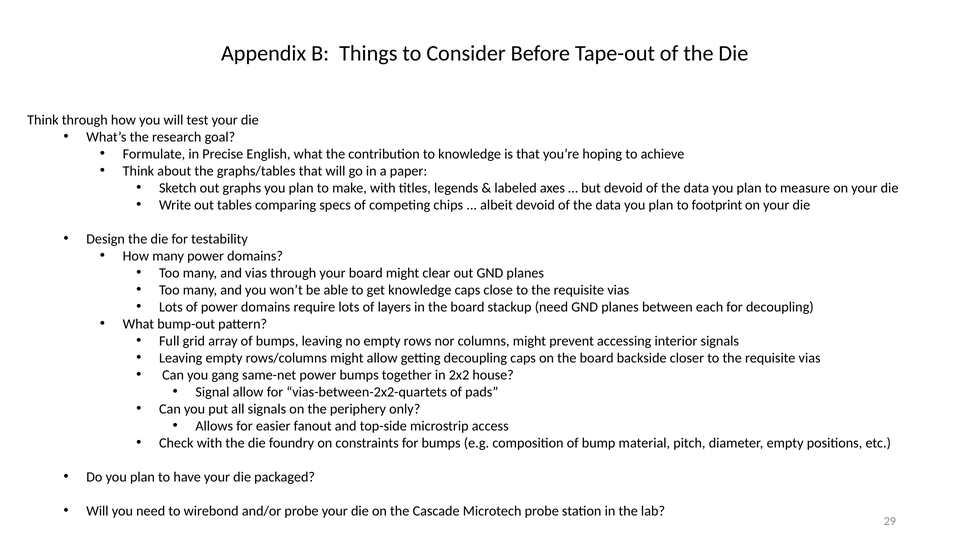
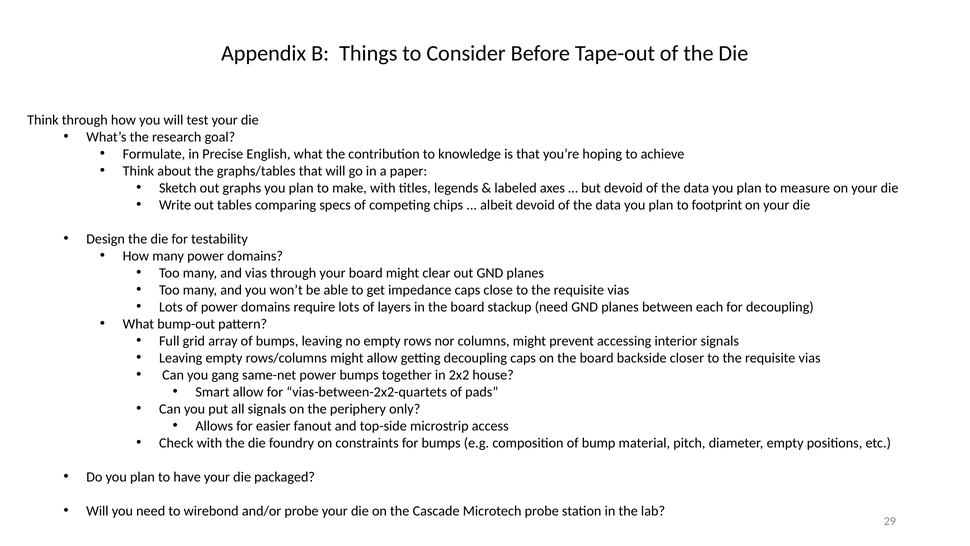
get knowledge: knowledge -> impedance
Signal: Signal -> Smart
